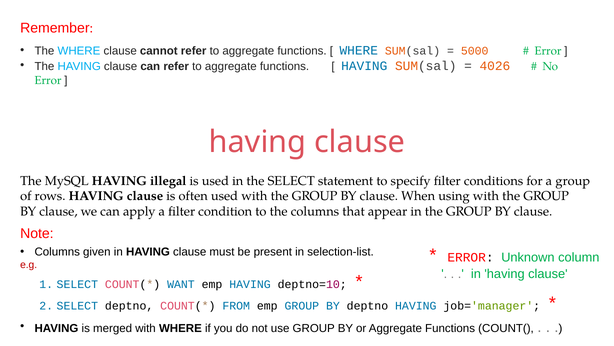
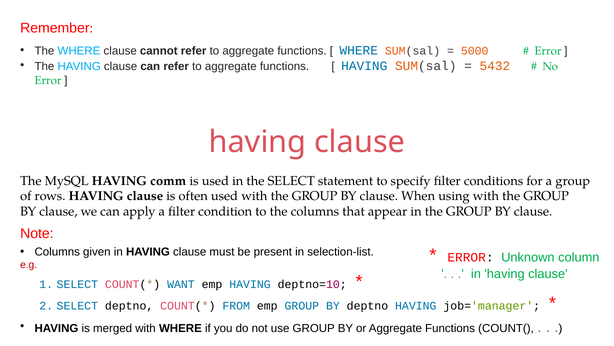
4026: 4026 -> 5432
illegal: illegal -> comm
